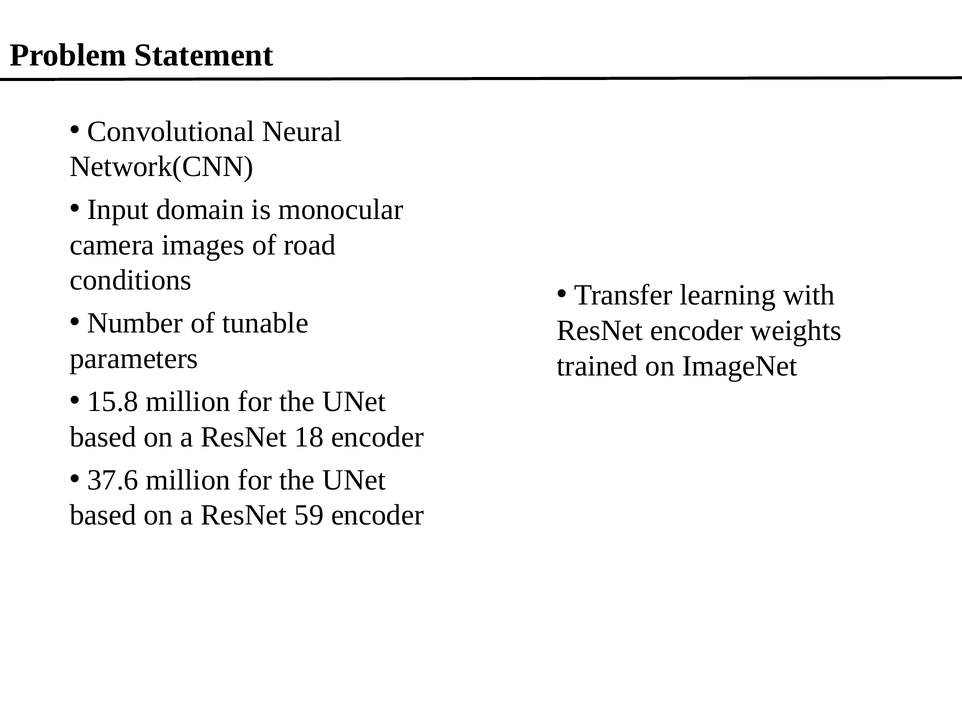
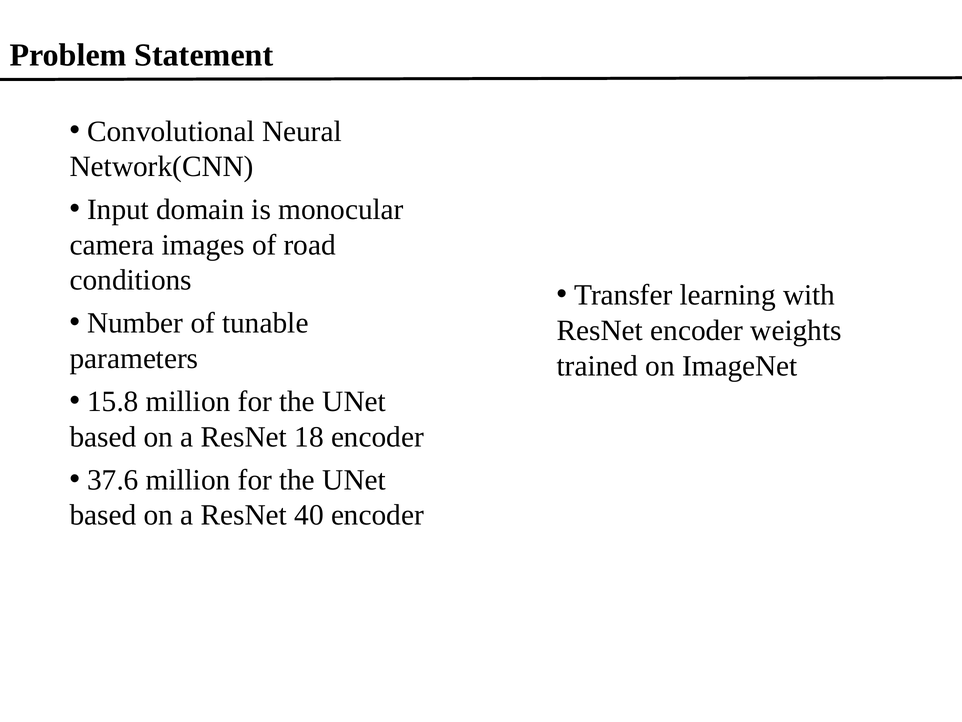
59: 59 -> 40
